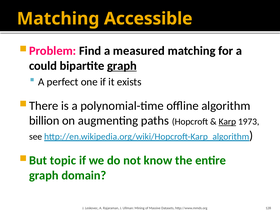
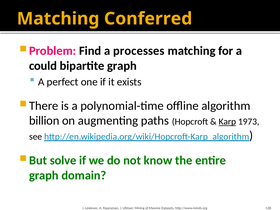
Accessible: Accessible -> Conferred
measured: measured -> processes
graph at (122, 66) underline: present -> none
topic: topic -> solve
